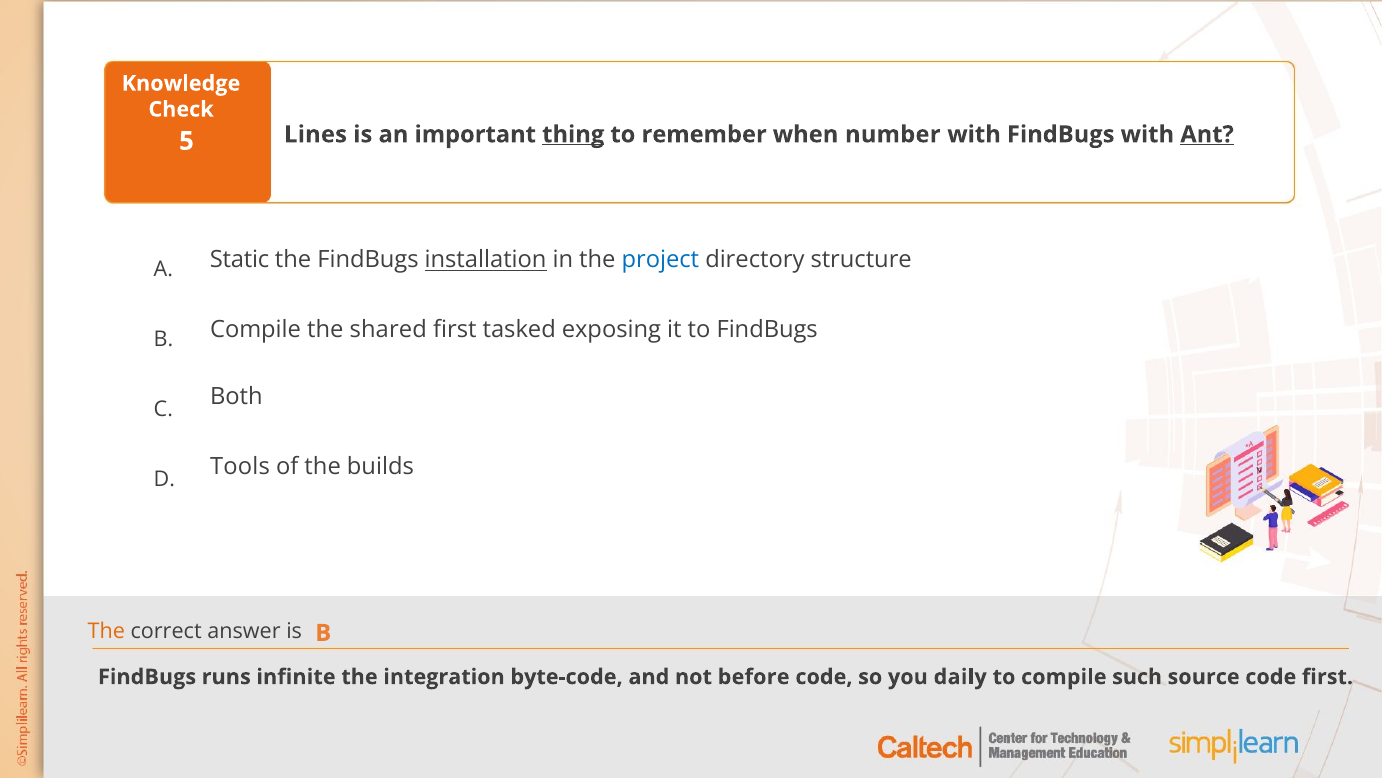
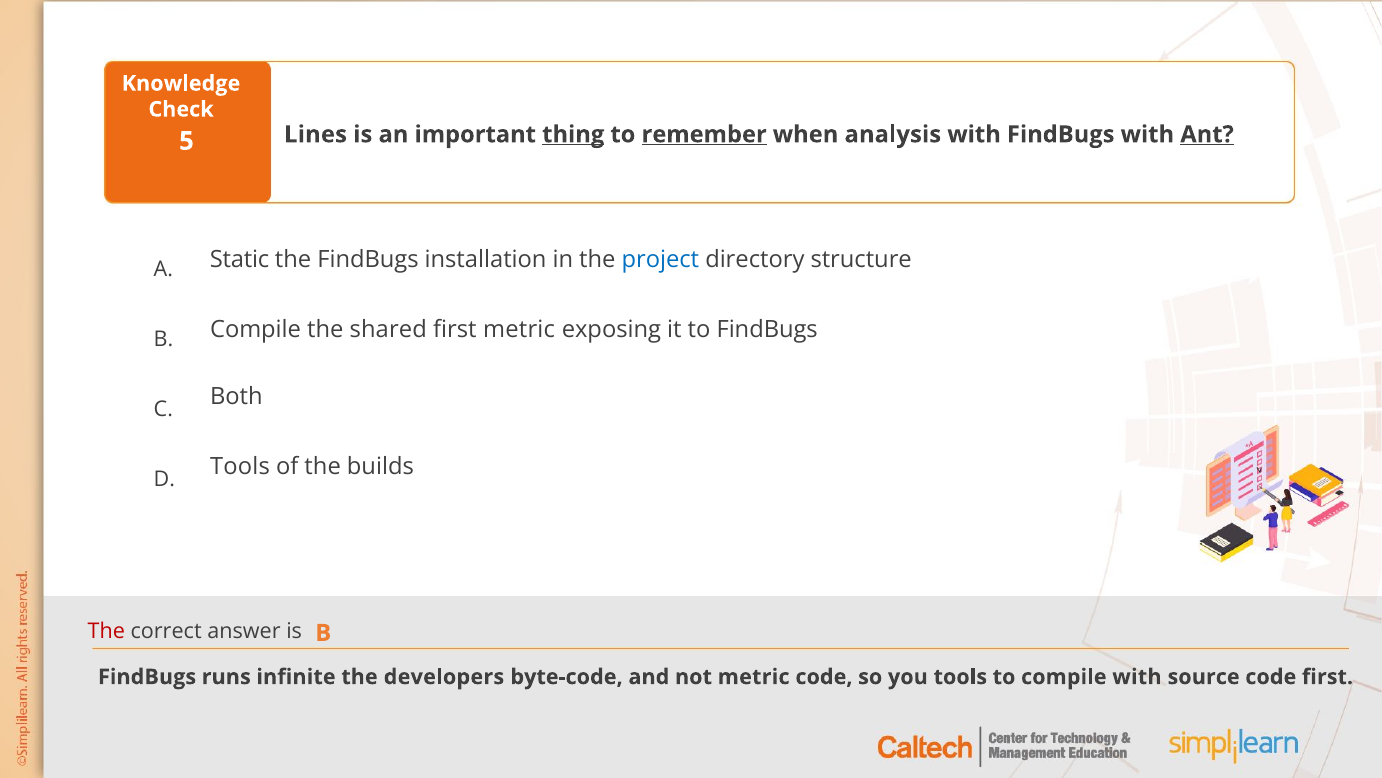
remember underline: none -> present
number: number -> analysis
installation underline: present -> none
first tasked: tasked -> metric
The at (106, 631) colour: orange -> red
integration: integration -> developers
not before: before -> metric
you daily: daily -> tools
compile such: such -> with
